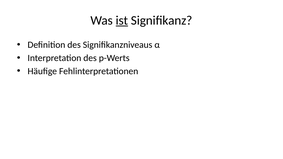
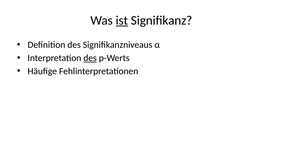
des at (90, 58) underline: none -> present
